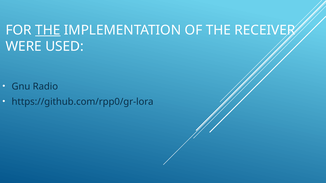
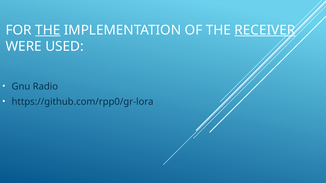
RECEIVER underline: none -> present
